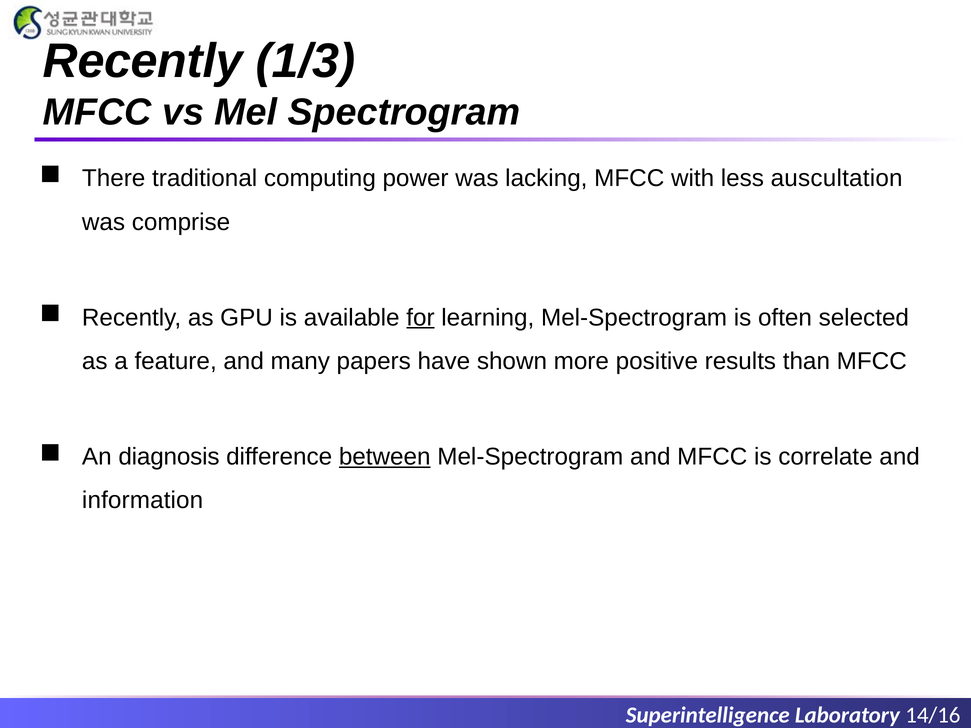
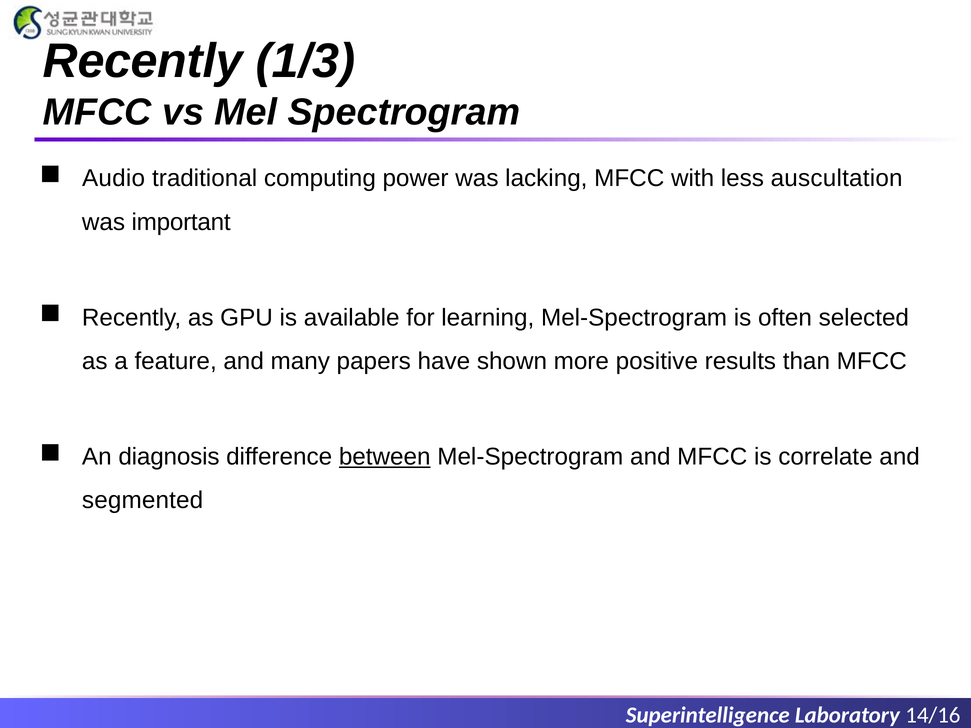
There: There -> Audio
comprise: comprise -> important
for underline: present -> none
information: information -> segmented
